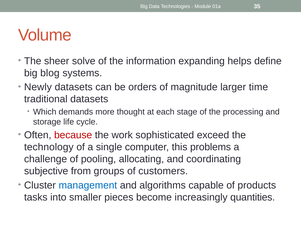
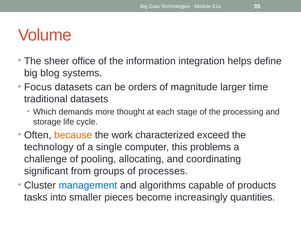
solve: solve -> office
expanding: expanding -> integration
Newly: Newly -> Focus
because colour: red -> orange
sophisticated: sophisticated -> characterized
subjective: subjective -> significant
customers: customers -> processes
